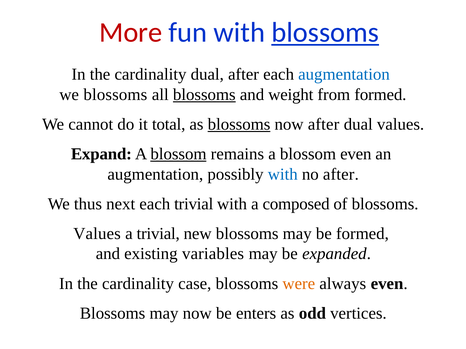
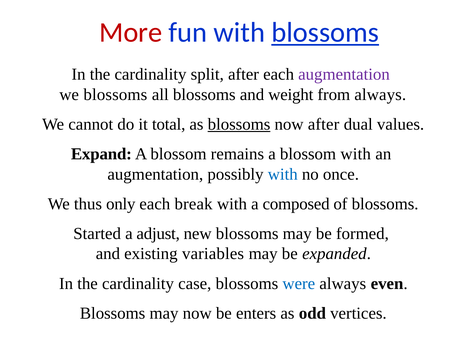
cardinality dual: dual -> split
augmentation at (344, 75) colour: blue -> purple
blossoms at (204, 95) underline: present -> none
from formed: formed -> always
blossom at (178, 154) underline: present -> none
blossom even: even -> with
no after: after -> once
next: next -> only
each trivial: trivial -> break
Values at (97, 234): Values -> Started
a trivial: trivial -> adjust
were colour: orange -> blue
